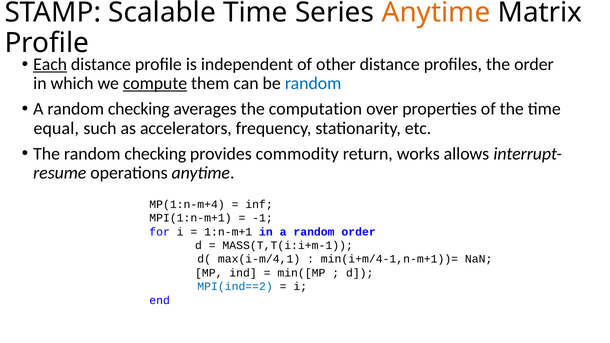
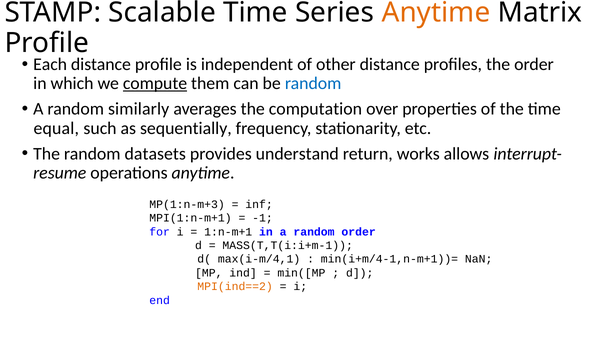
Each underline: present -> none
A random checking: checking -> similarly
accelerators: accelerators -> sequentially
The random checking: checking -> datasets
commodity: commodity -> understand
MP(1:n-m+4: MP(1:n-m+4 -> MP(1:n-m+3
MPI(ind==2 colour: blue -> orange
